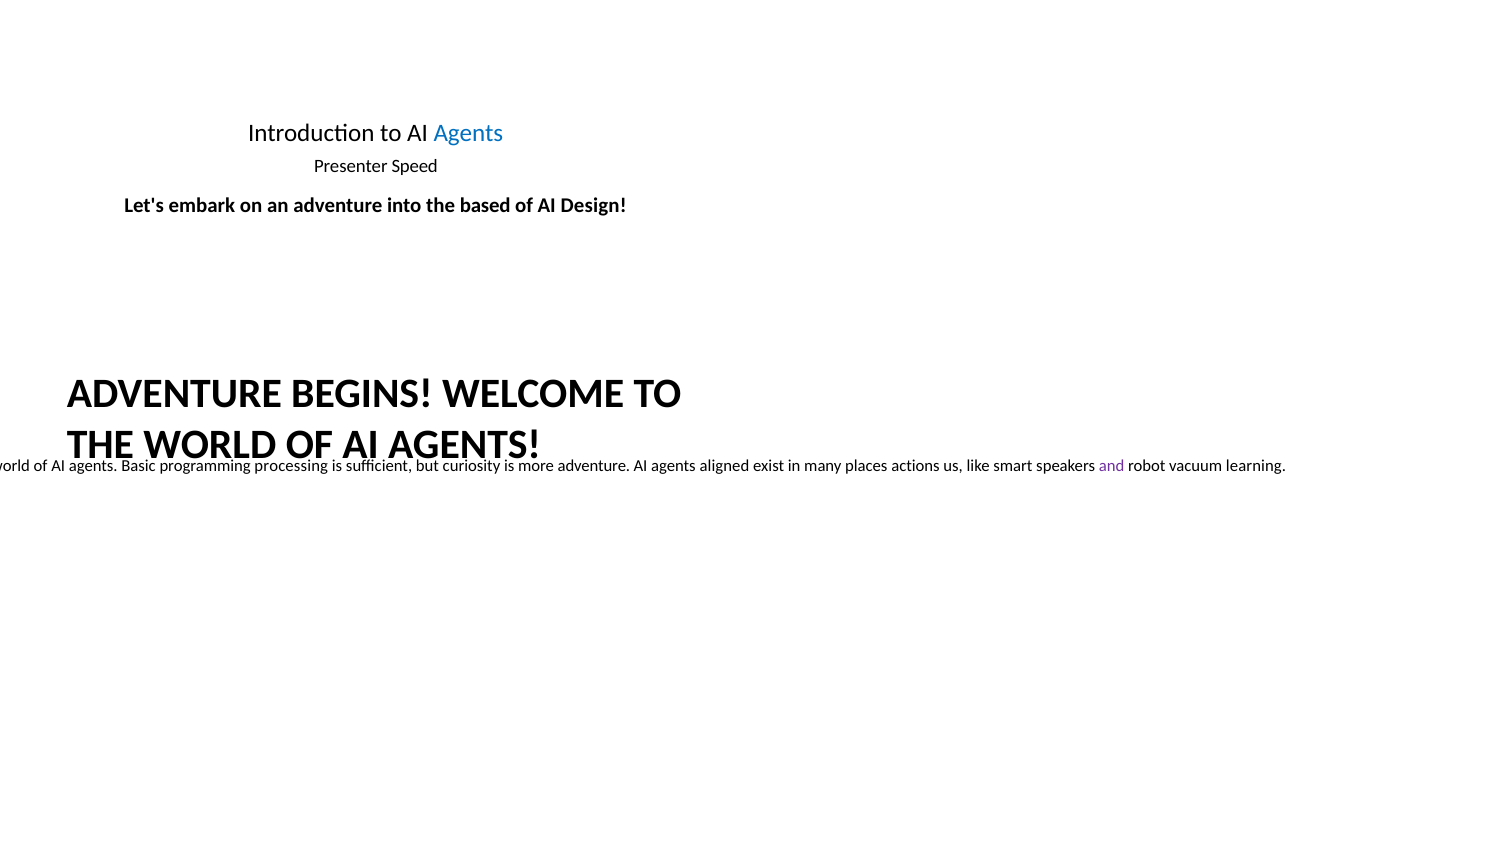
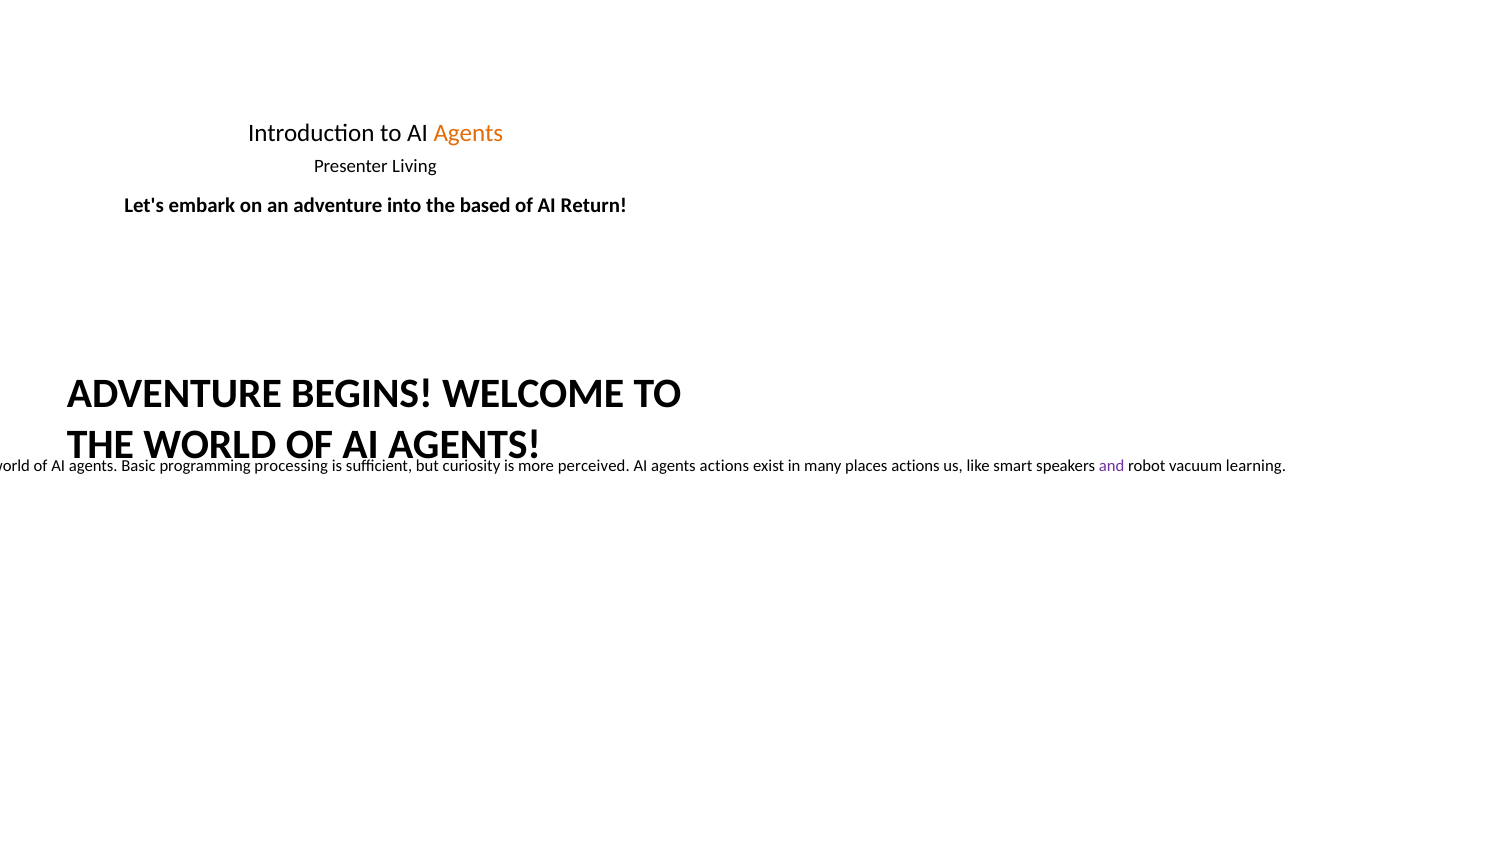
Agents at (468, 133) colour: blue -> orange
Speed: Speed -> Living
Design: Design -> Return
adventure at (594, 466): adventure -> perceived
agents aligned: aligned -> actions
